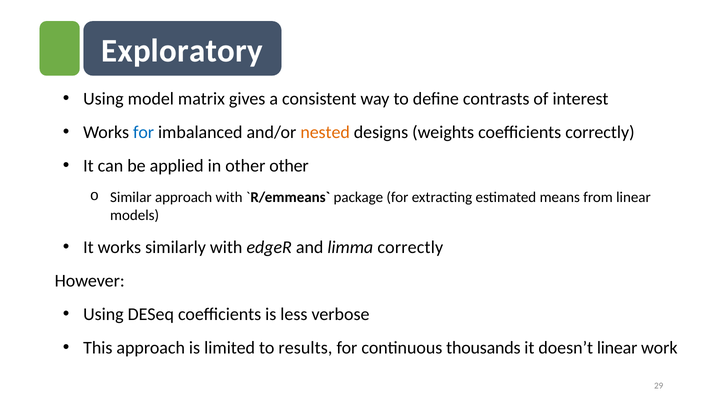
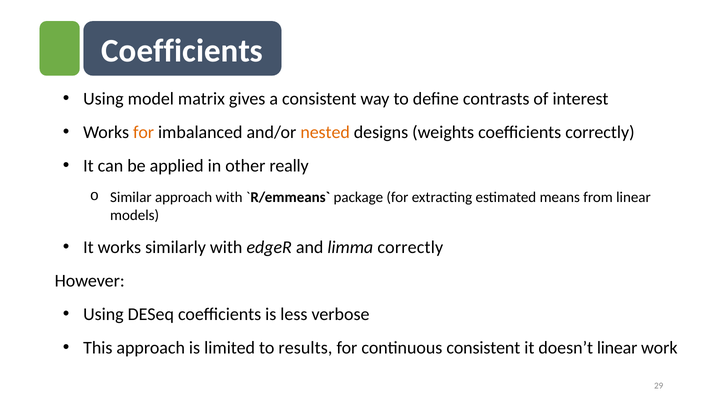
Exploratory at (182, 51): Exploratory -> Coefficients
for at (144, 132) colour: blue -> orange
other other: other -> really
continuous thousands: thousands -> consistent
